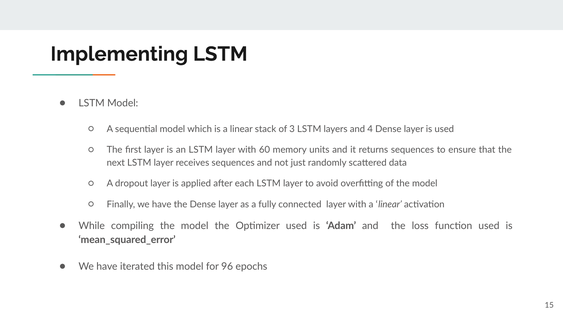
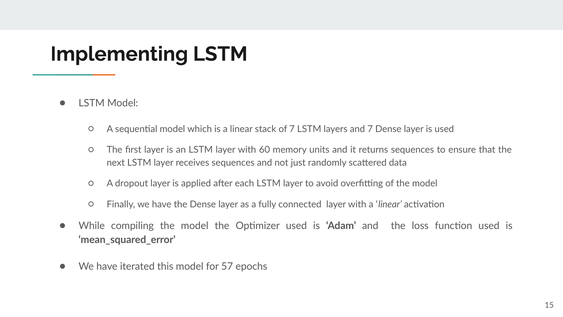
of 3: 3 -> 7
and 4: 4 -> 7
96: 96 -> 57
